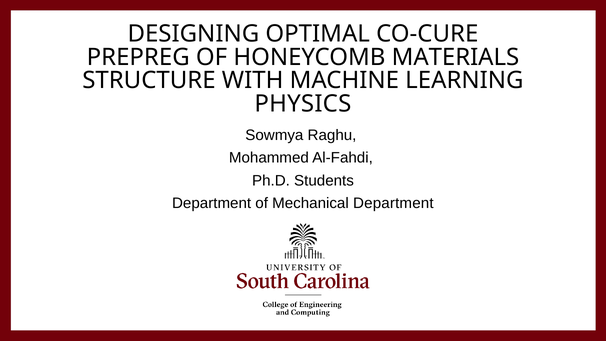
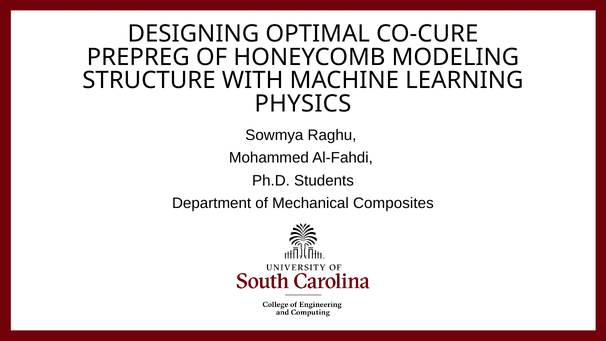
MATERIALS: MATERIALS -> MODELING
Mechanical Department: Department -> Composites
